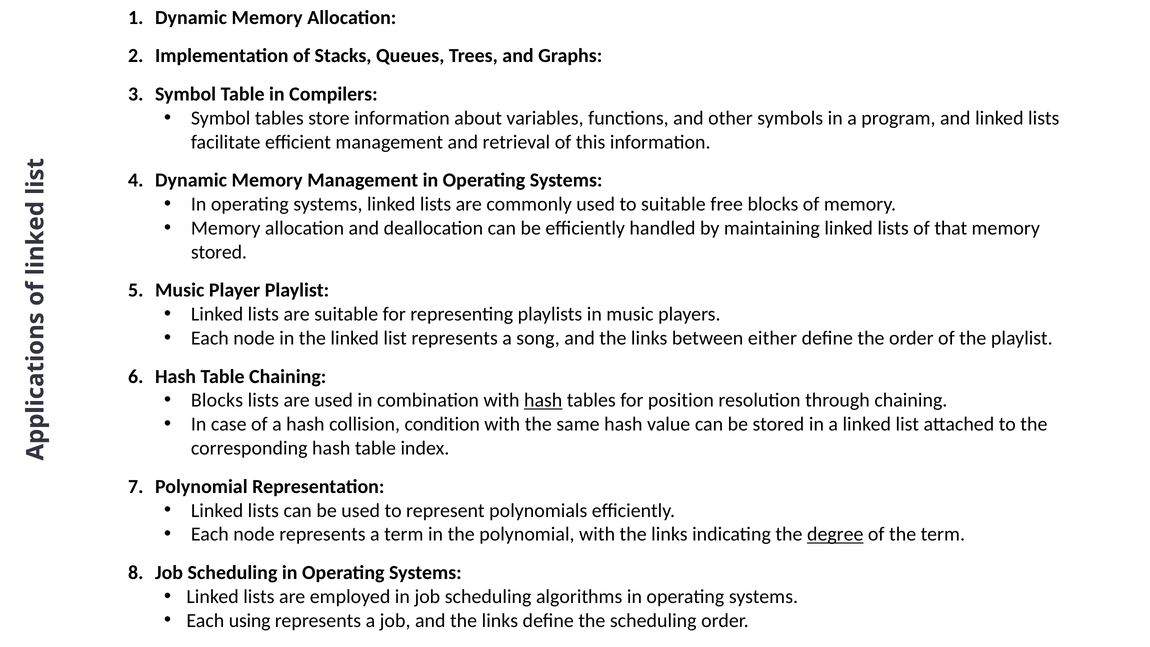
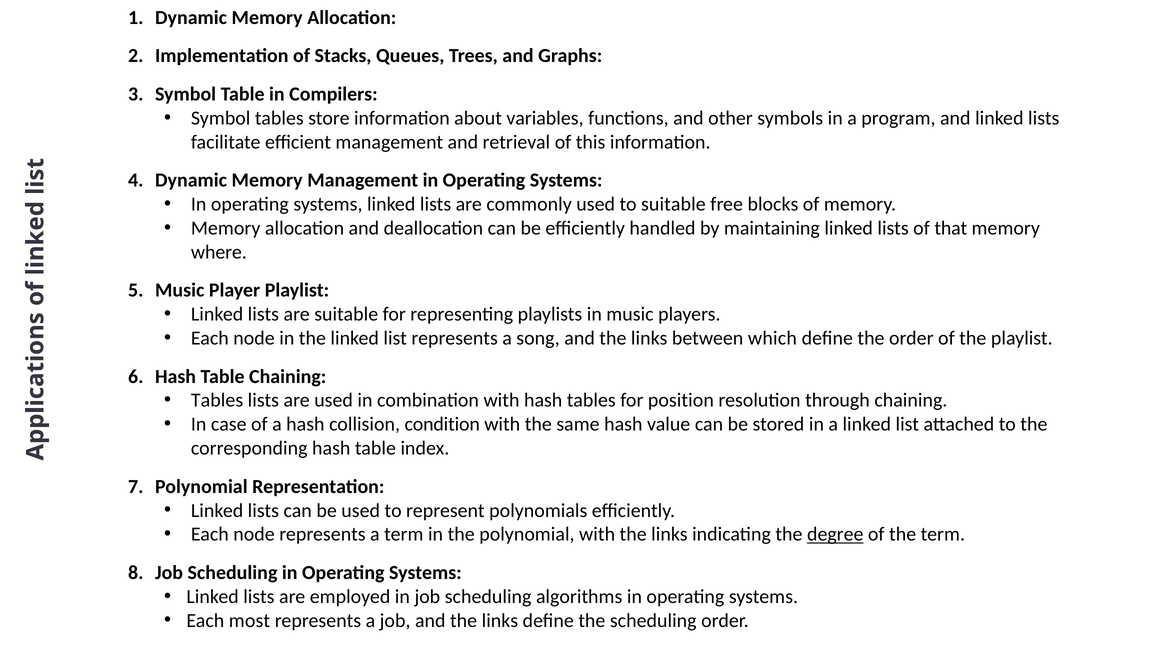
stored at (219, 252): stored -> where
either: either -> which
Blocks at (217, 400): Blocks -> Tables
hash at (543, 400) underline: present -> none
using: using -> most
